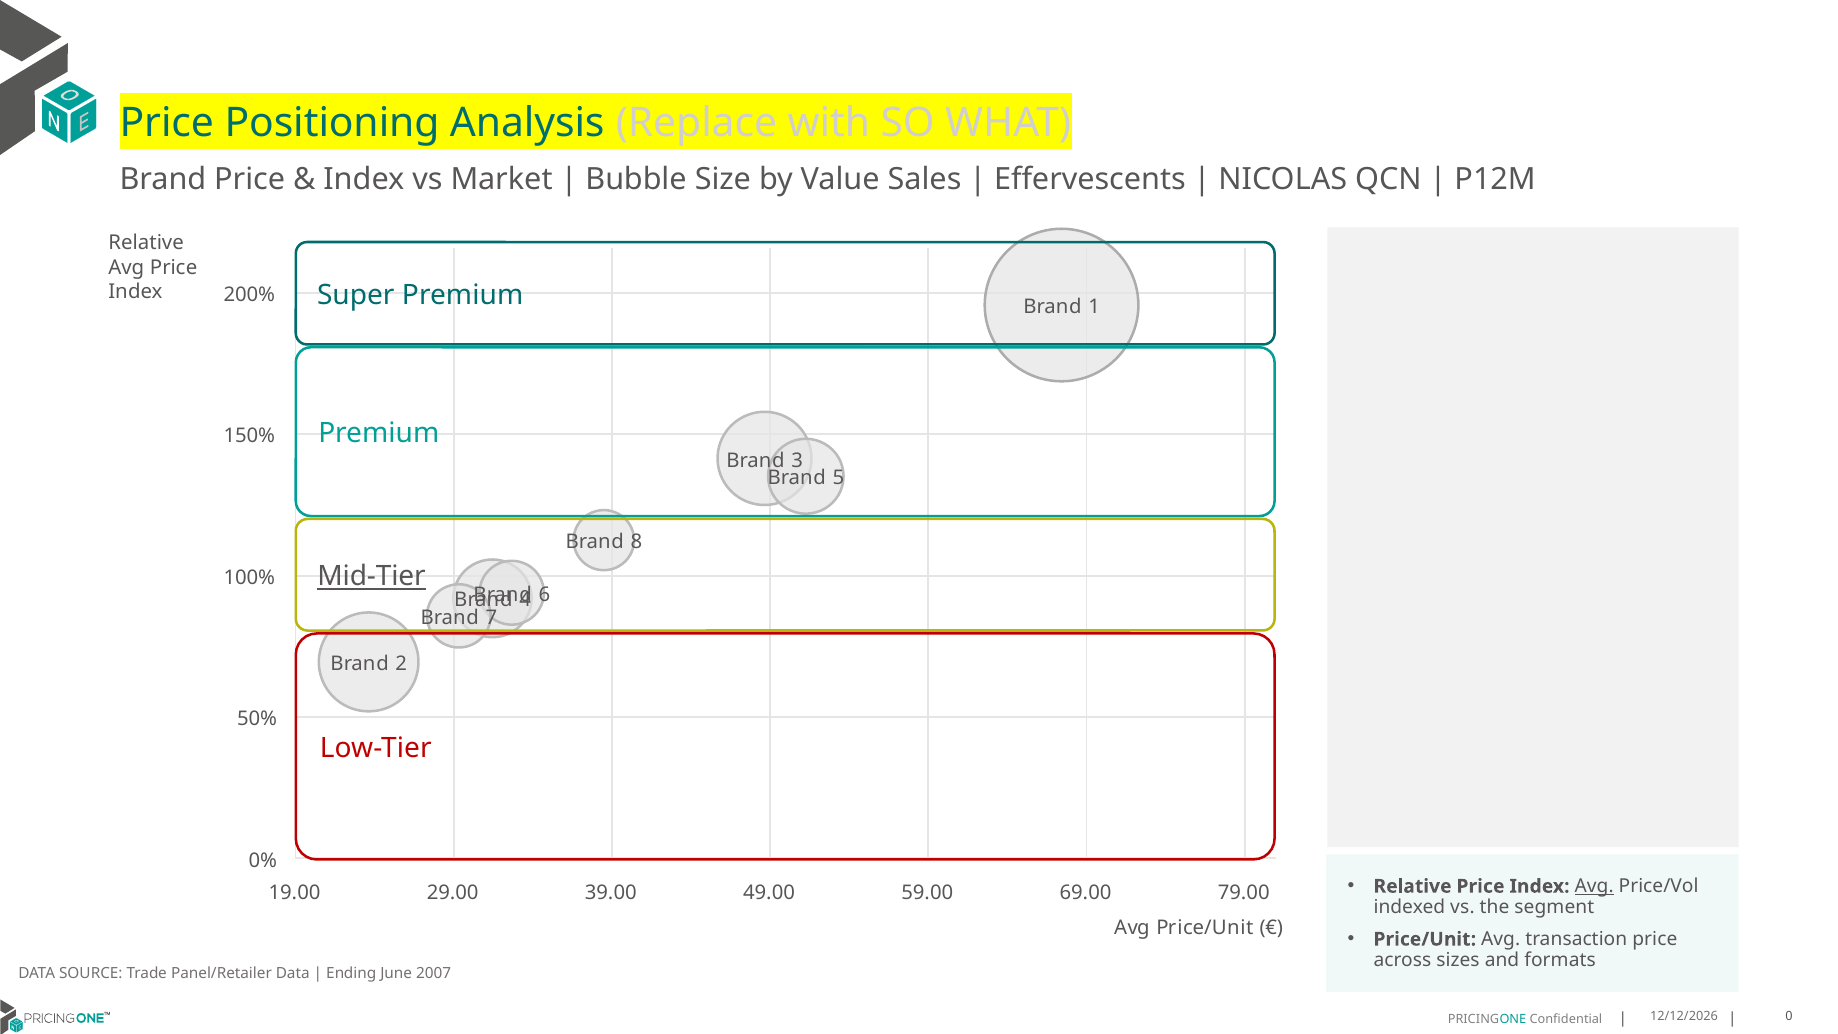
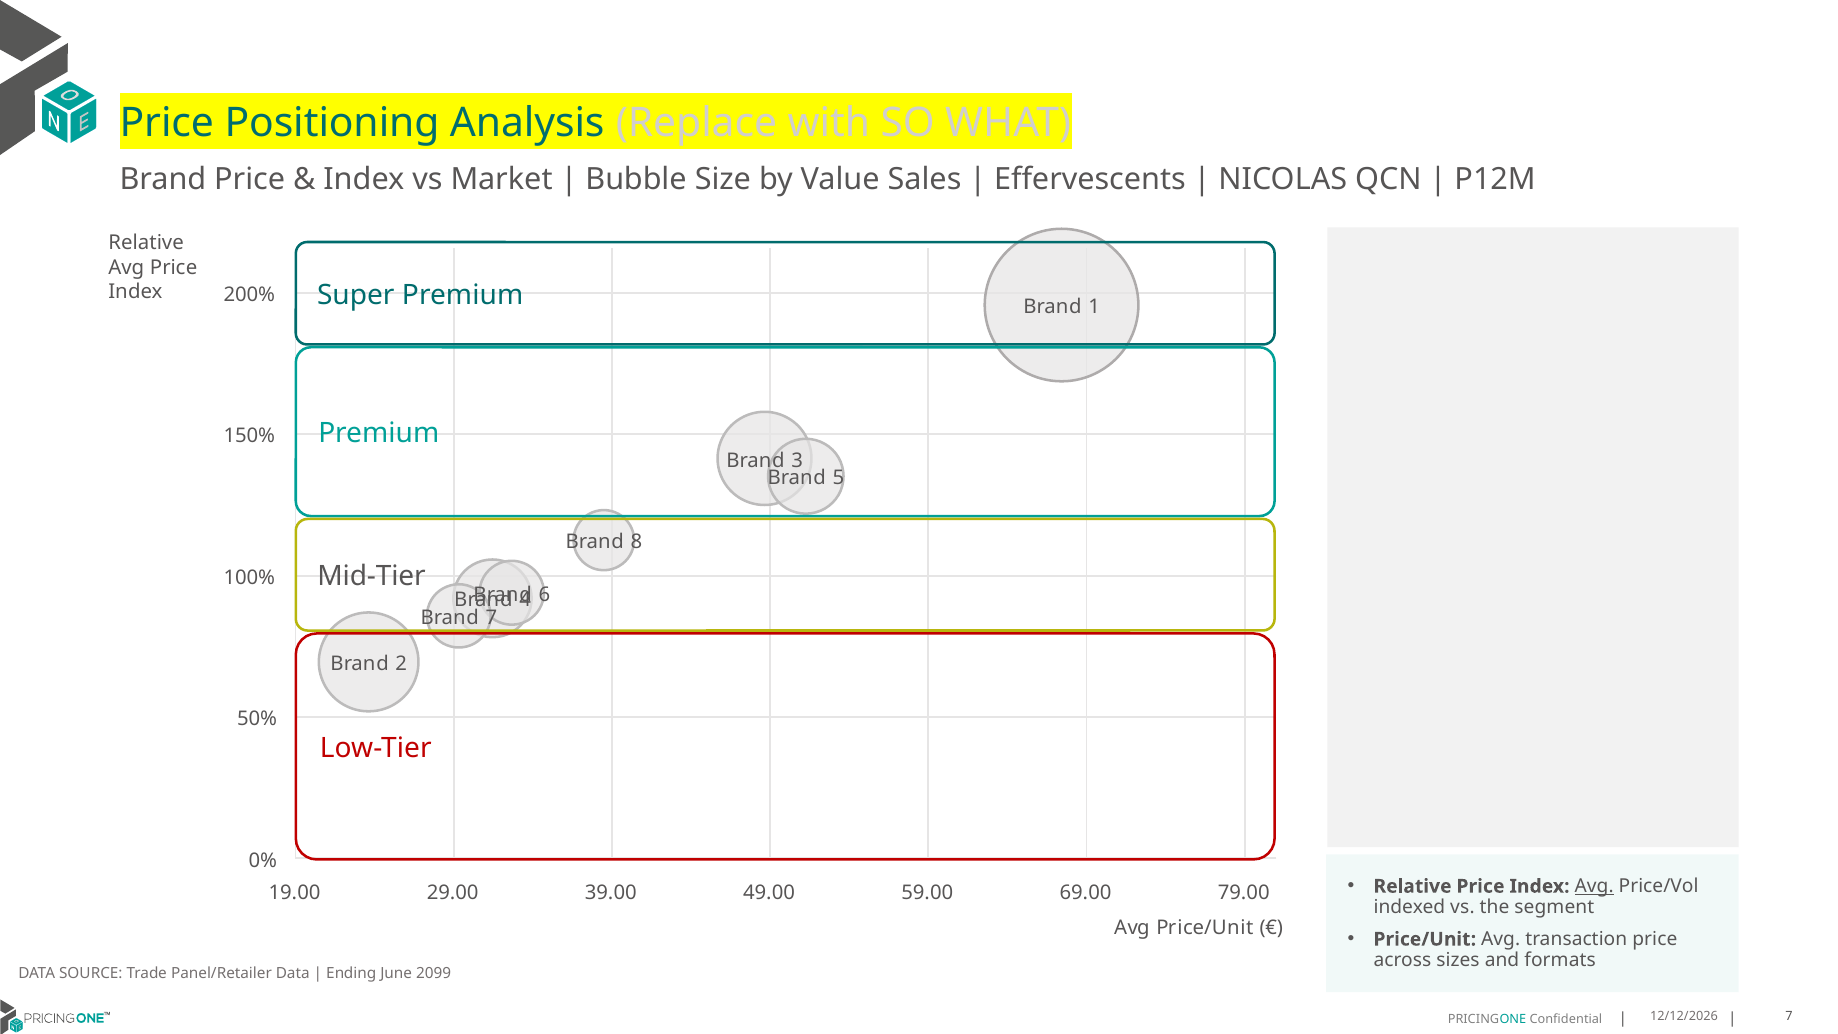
Mid-Tier underline: present -> none
2007: 2007 -> 2099
0 at (1789, 1017): 0 -> 7
